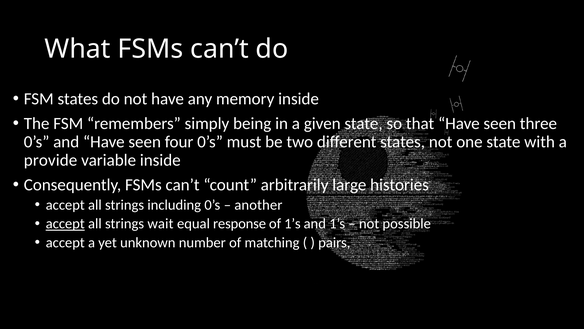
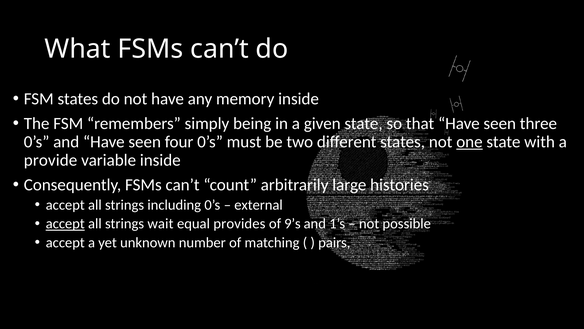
one underline: none -> present
another: another -> external
response: response -> provides
of 1’s: 1’s -> 9’s
